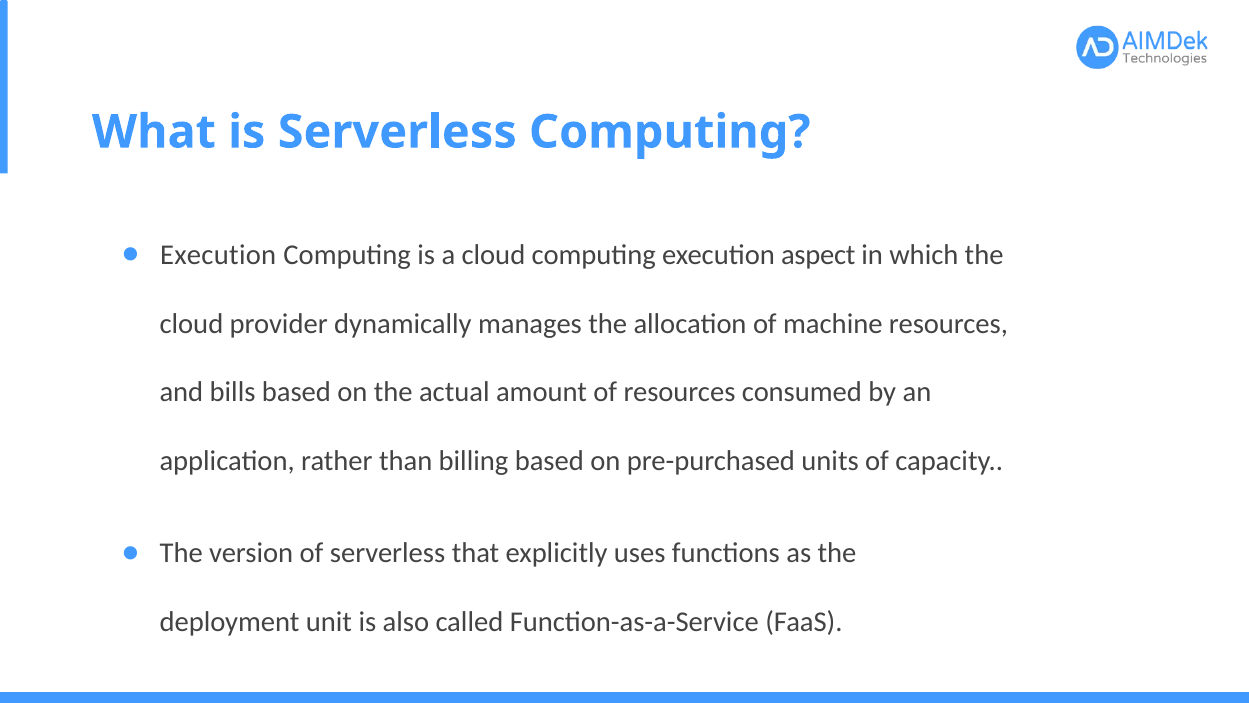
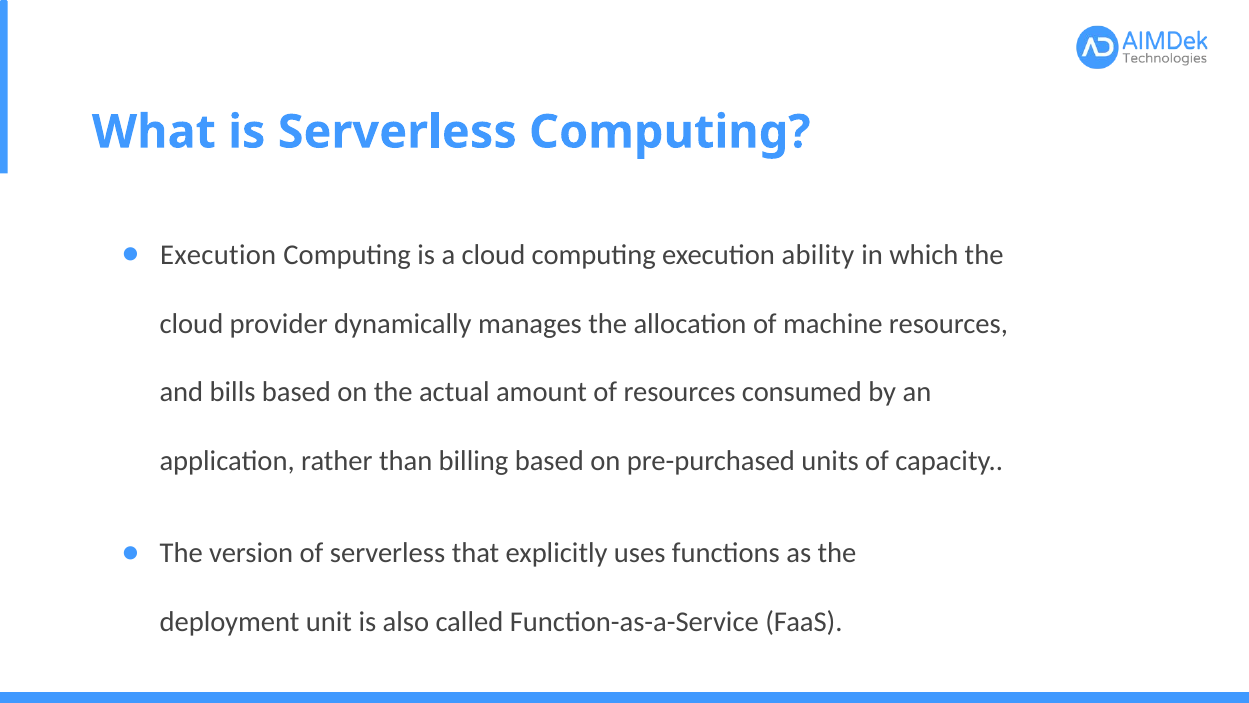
aspect: aspect -> ability
